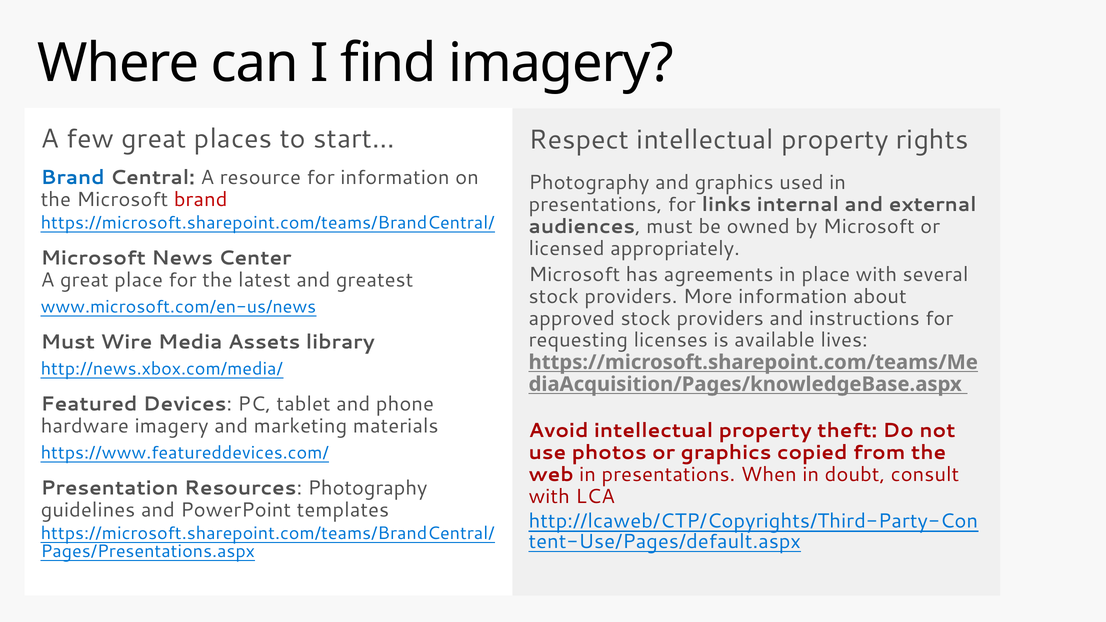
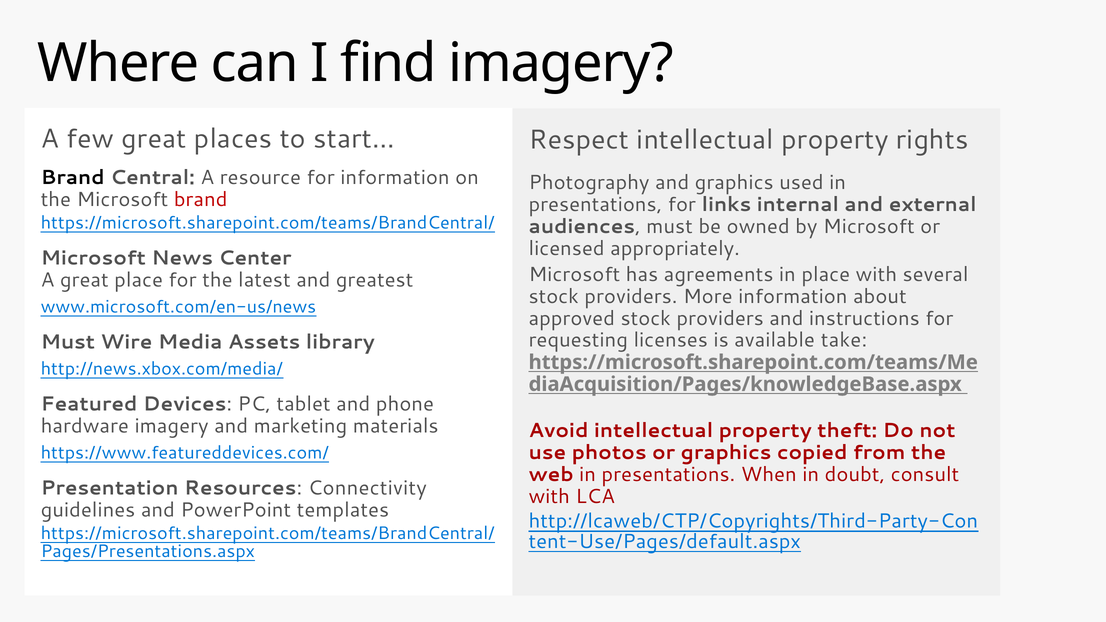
Brand at (73, 178) colour: blue -> black
lives: lives -> take
Resources Photography: Photography -> Connectivity
